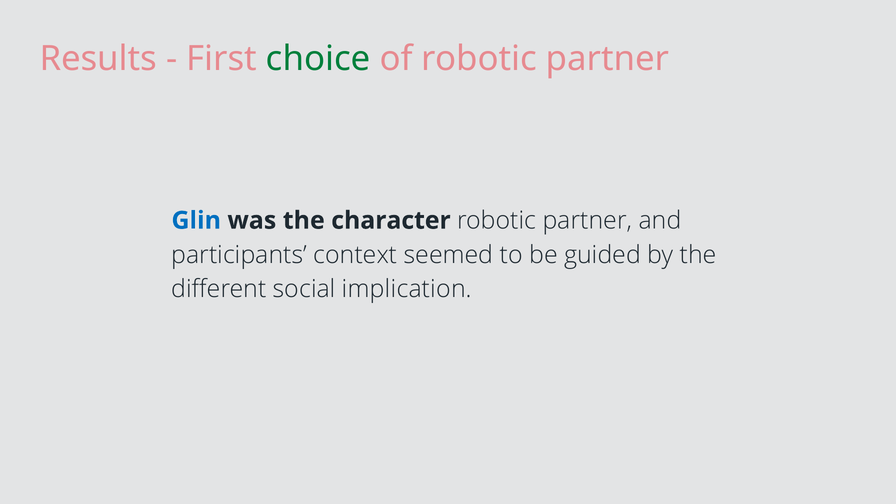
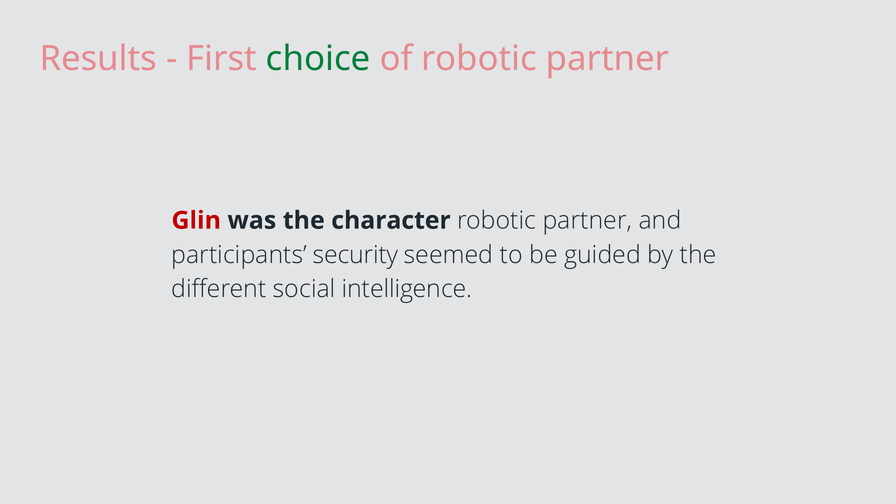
Glin colour: blue -> red
context: context -> security
implication: implication -> intelligence
